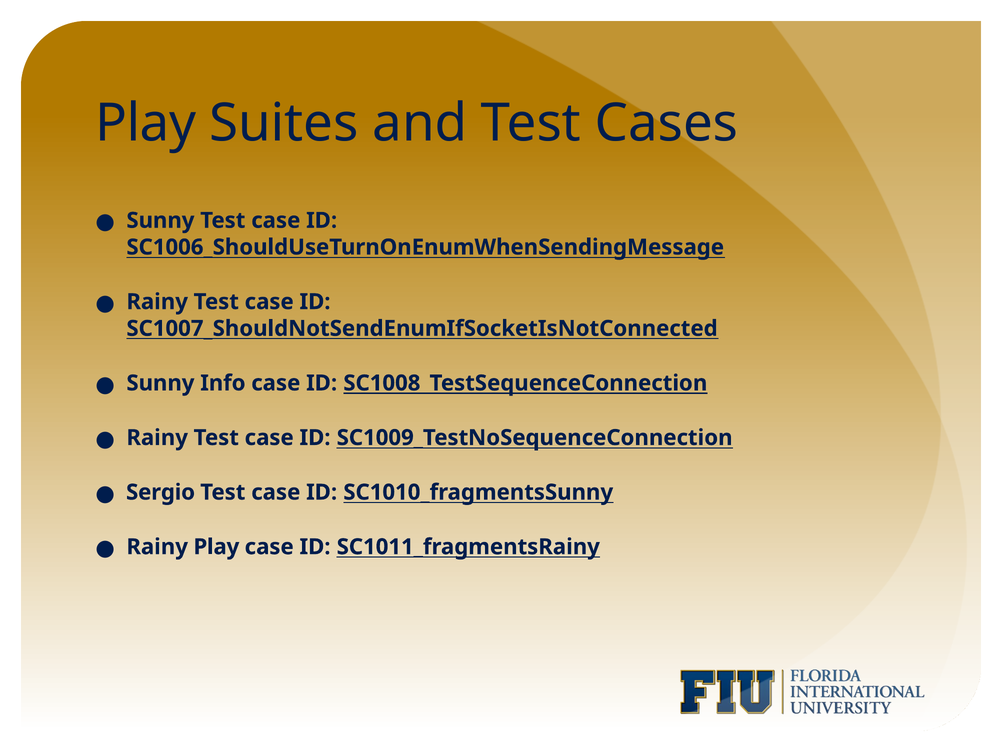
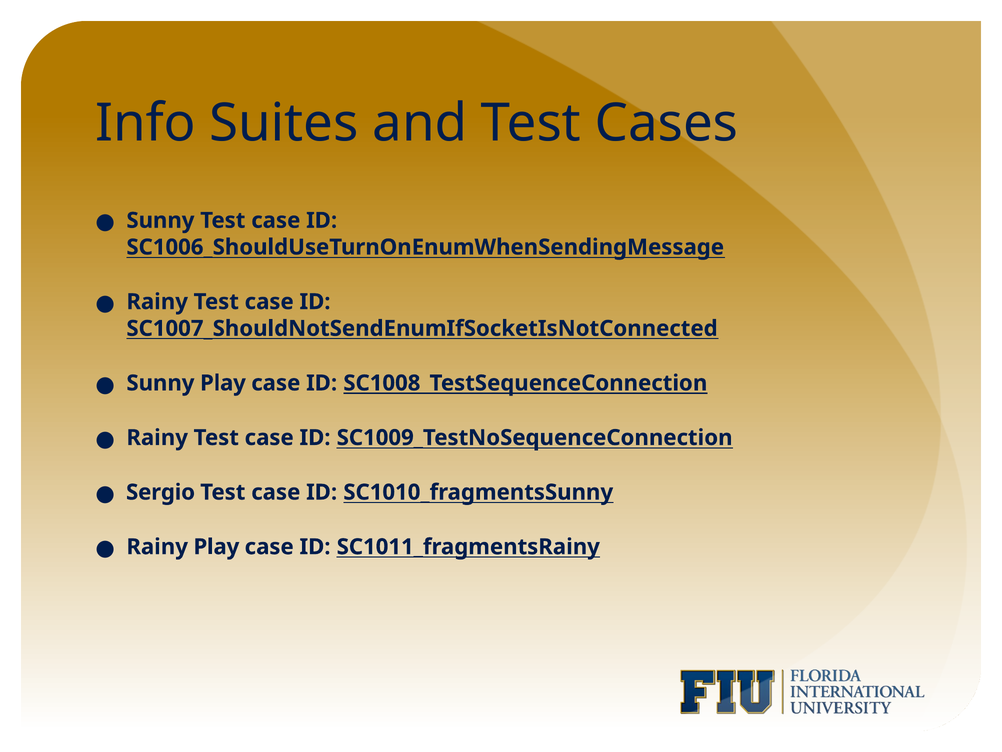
Play at (146, 123): Play -> Info
Sunny Info: Info -> Play
